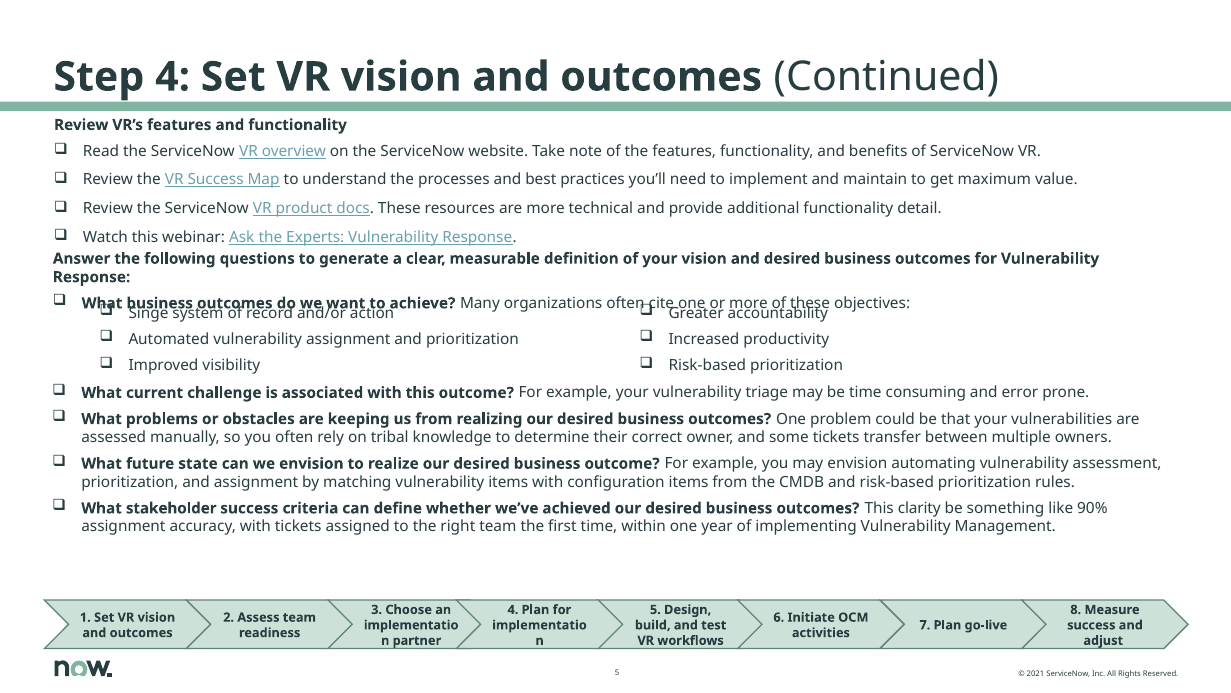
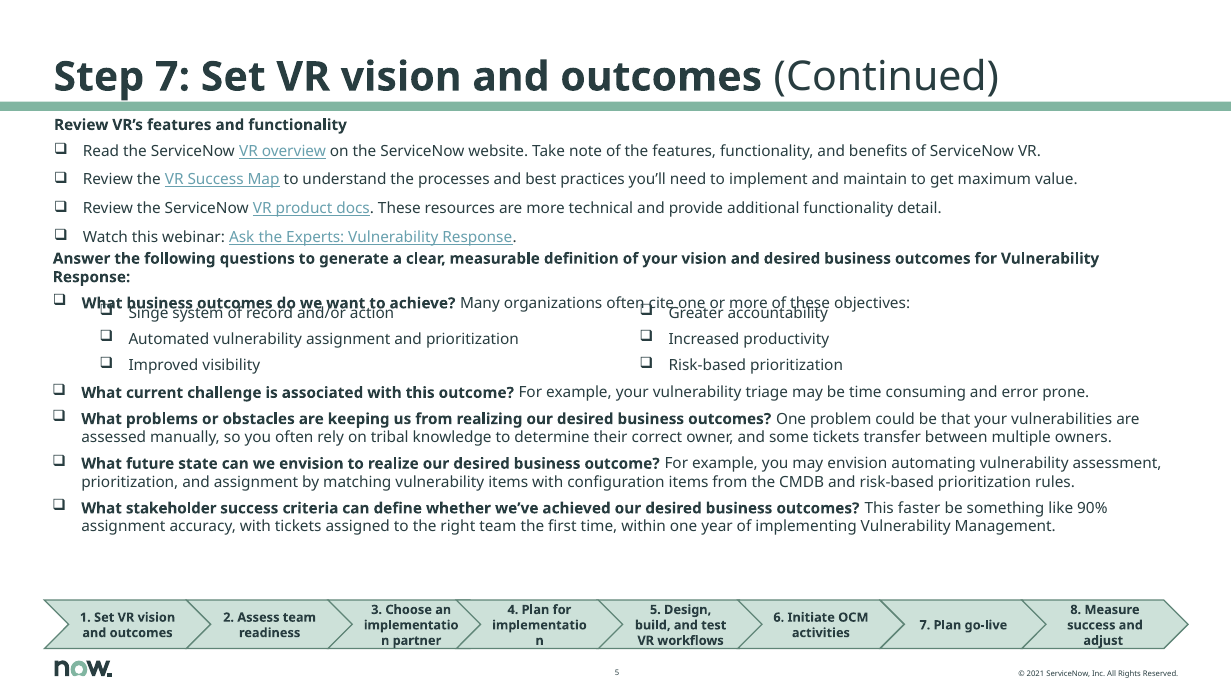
Step 4: 4 -> 7
clarity: clarity -> faster
